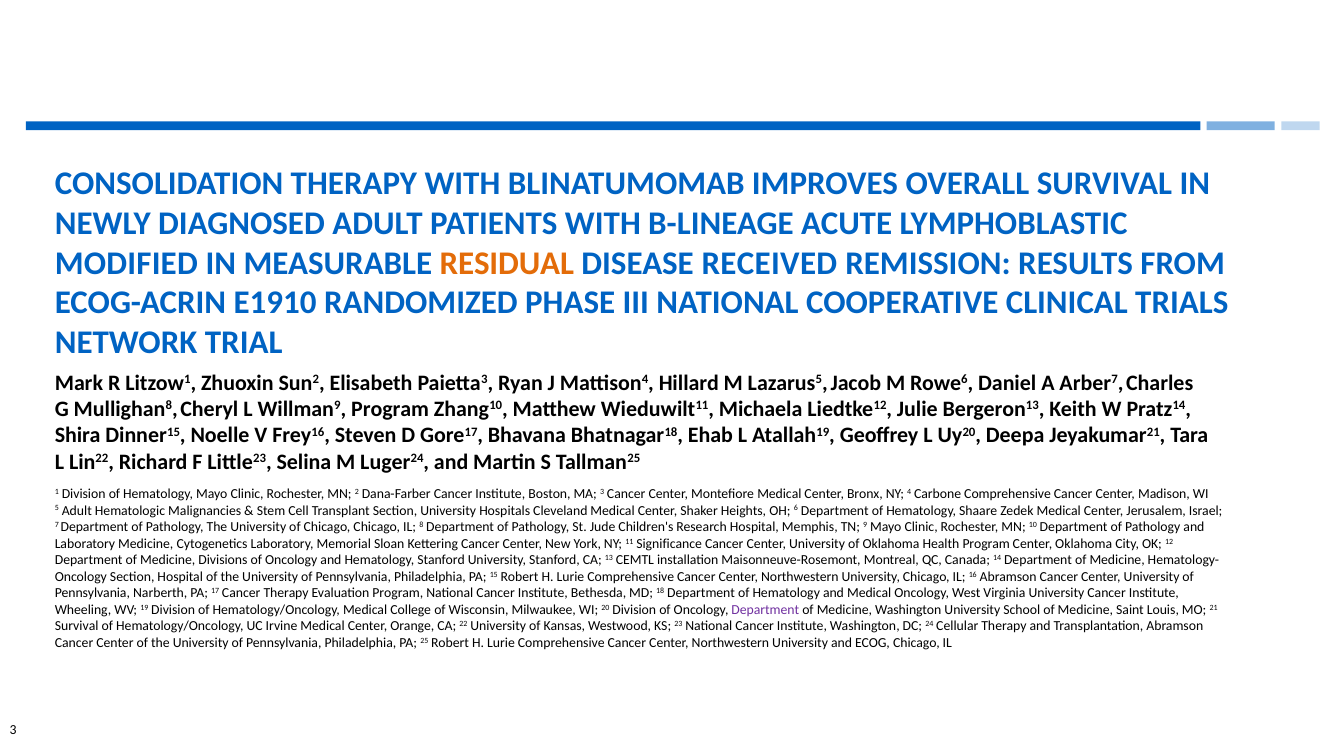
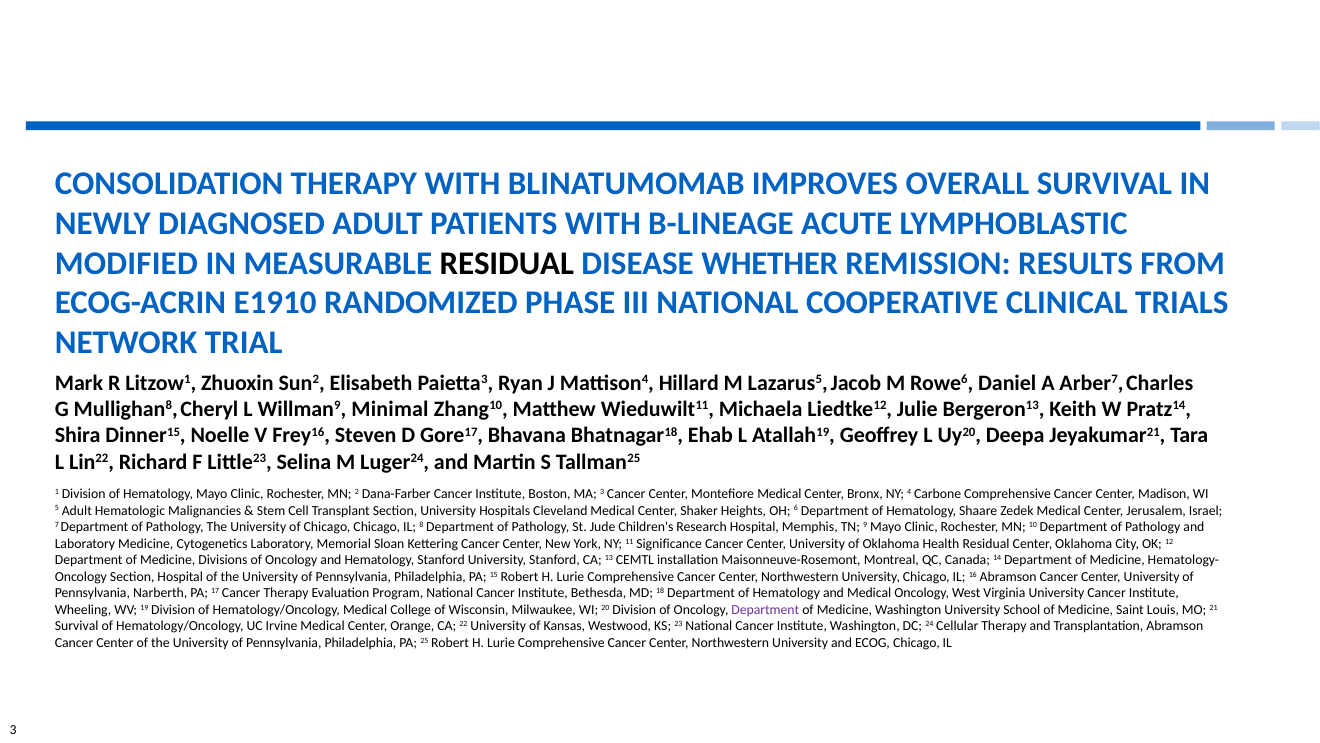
RESIDUAL at (507, 263) colour: orange -> black
RECEIVED: RECEIVED -> WHETHER
Willman9 Program: Program -> Minimal
Health Program: Program -> Residual
